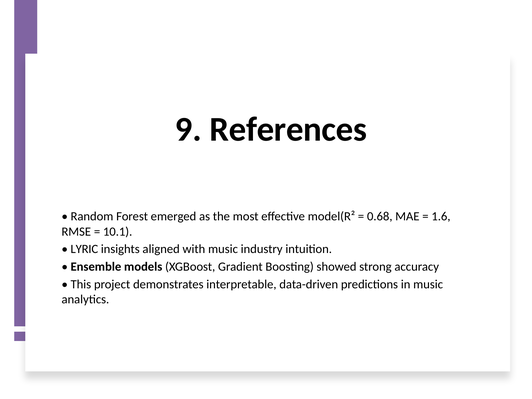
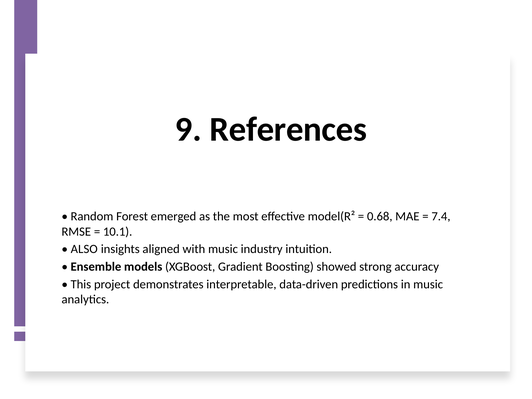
1.6: 1.6 -> 7.4
LYRIC: LYRIC -> ALSO
